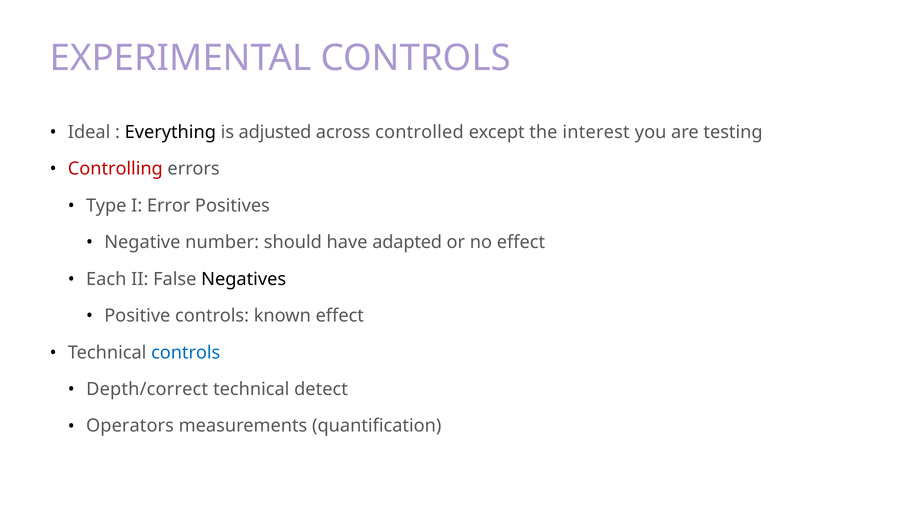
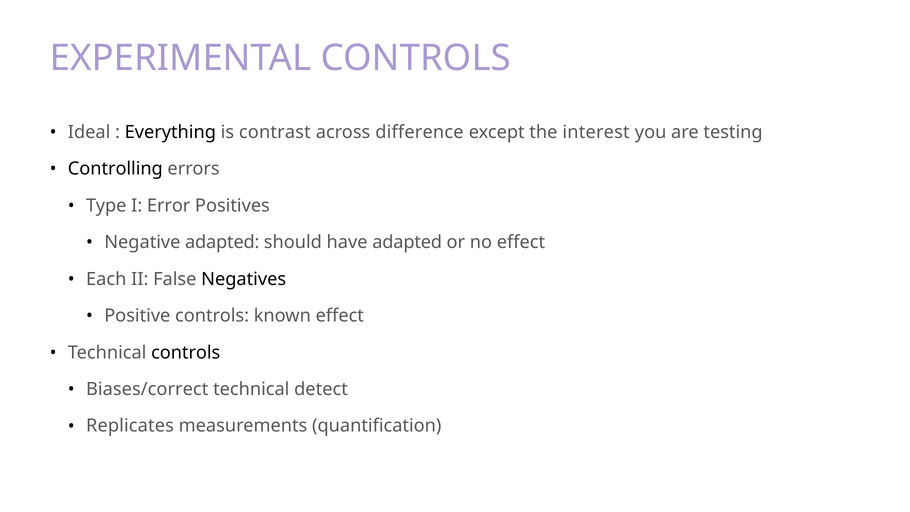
adjusted: adjusted -> contrast
controlled: controlled -> difference
Controlling colour: red -> black
Negative number: number -> adapted
controls at (186, 352) colour: blue -> black
Depth/correct: Depth/correct -> Biases/correct
Operators: Operators -> Replicates
